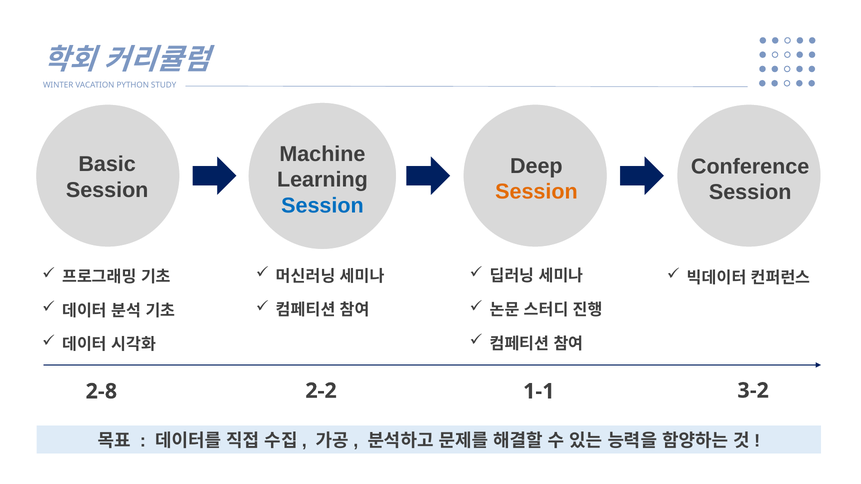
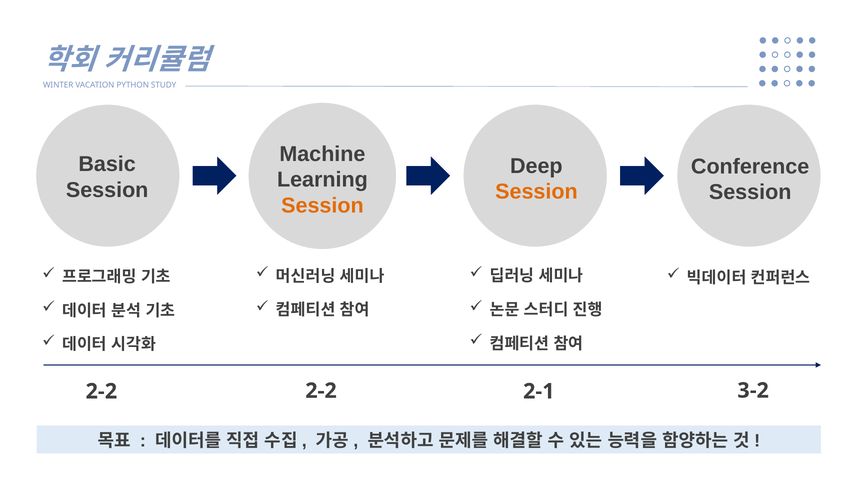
Session at (322, 206) colour: blue -> orange
2-8 at (101, 392): 2-8 -> 2-2
1-1: 1-1 -> 2-1
